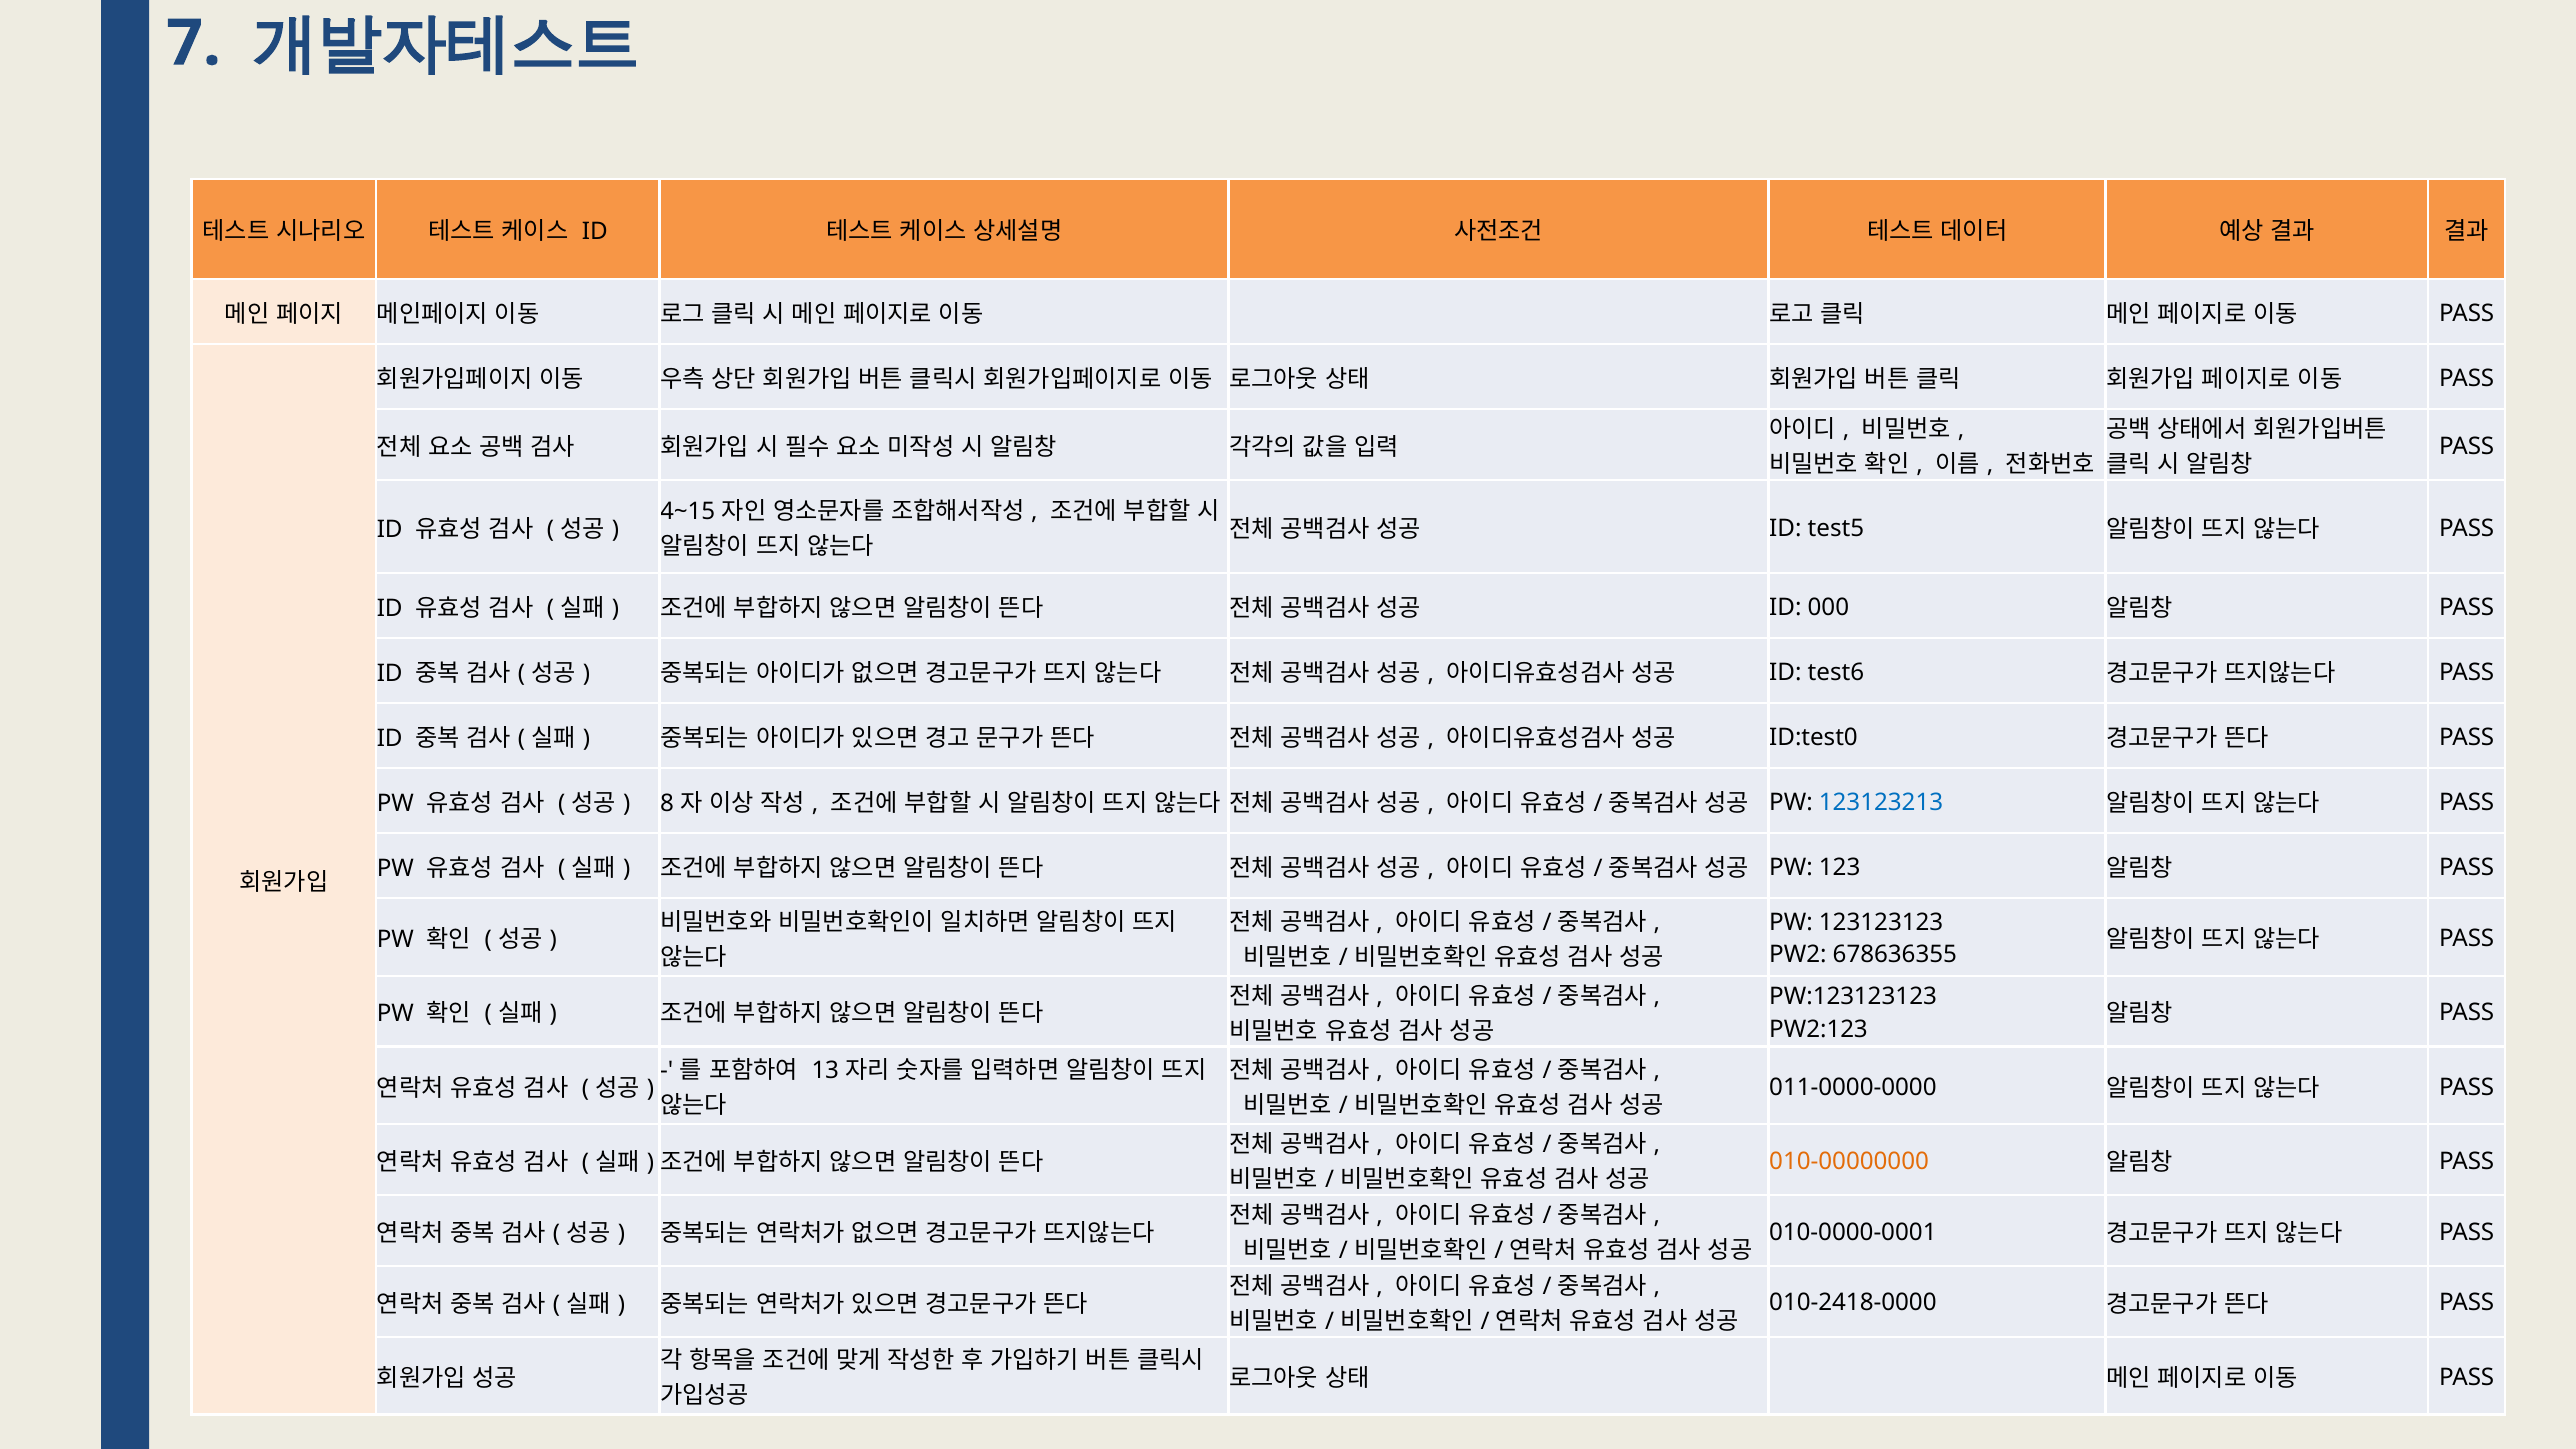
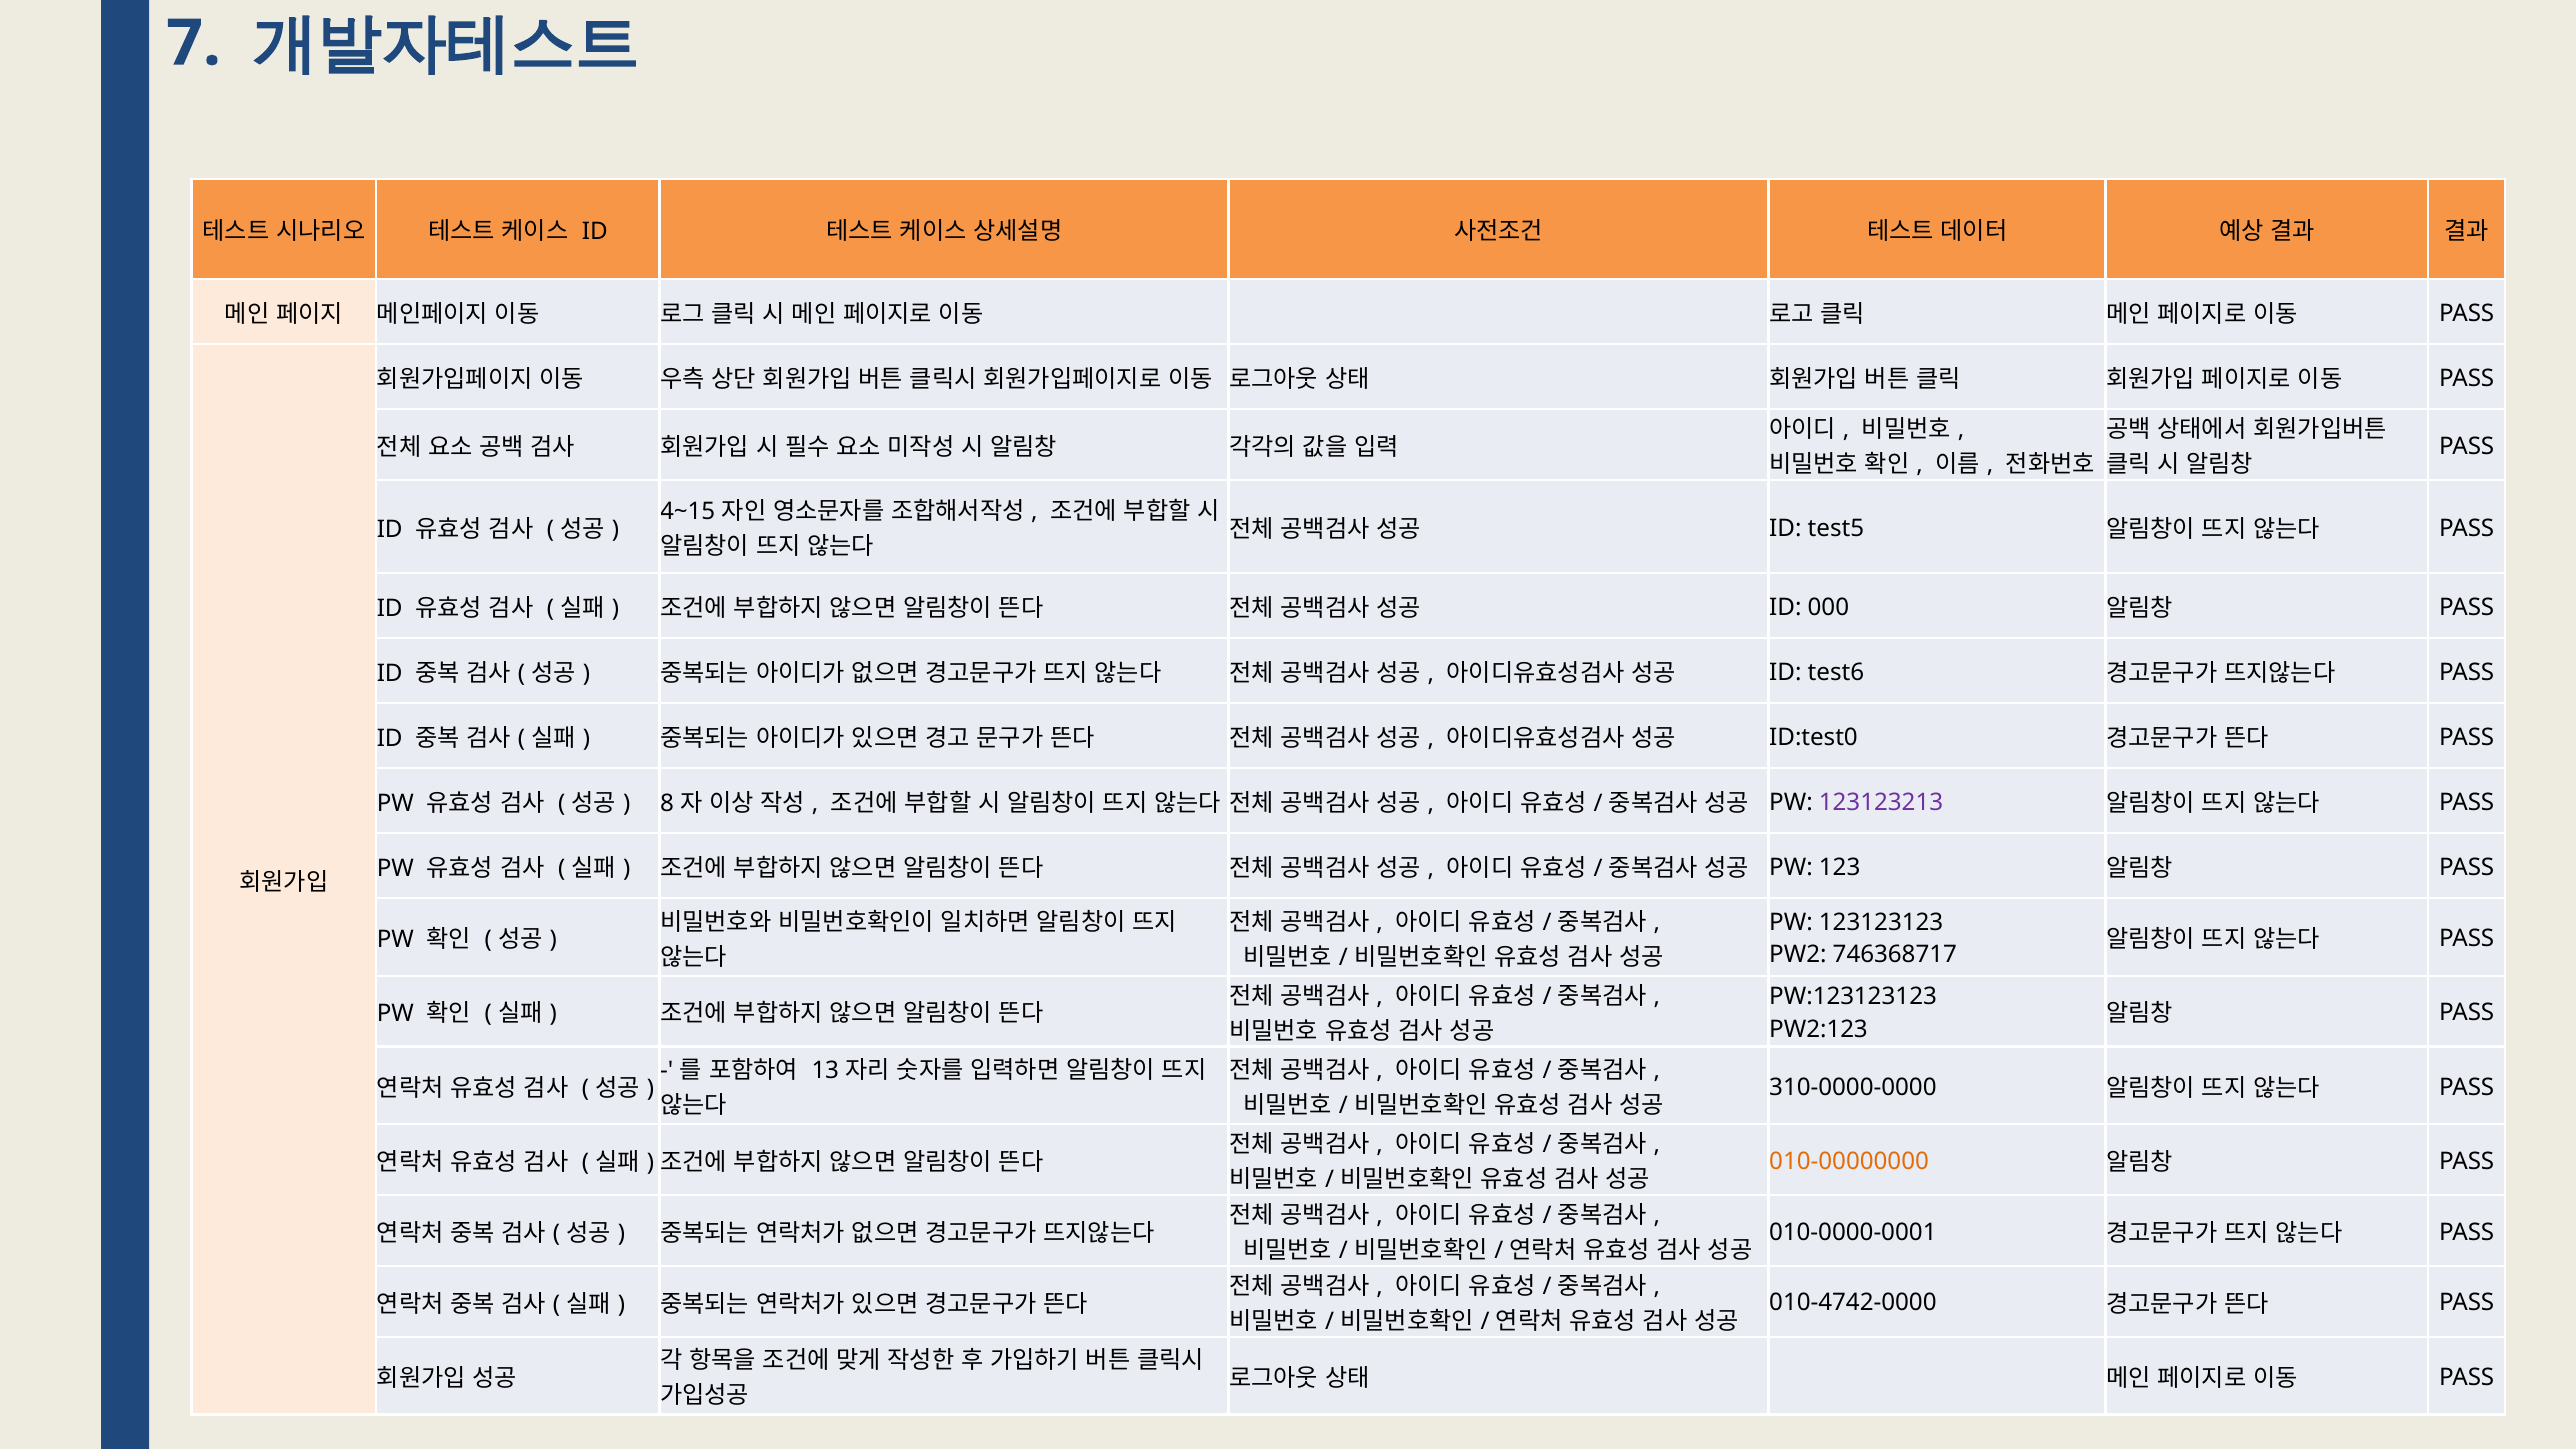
123123213 colour: blue -> purple
678636355: 678636355 -> 746368717
011-0000-0000: 011-0000-0000 -> 310-0000-0000
010-2418-0000: 010-2418-0000 -> 010-4742-0000
